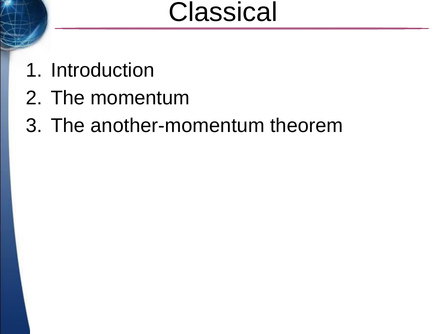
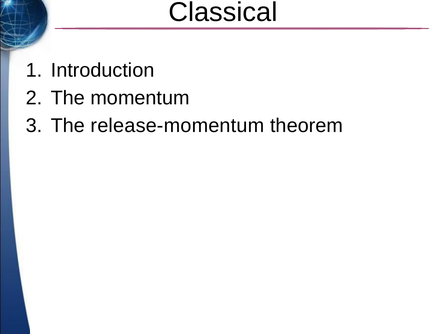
another-momentum: another-momentum -> release-momentum
